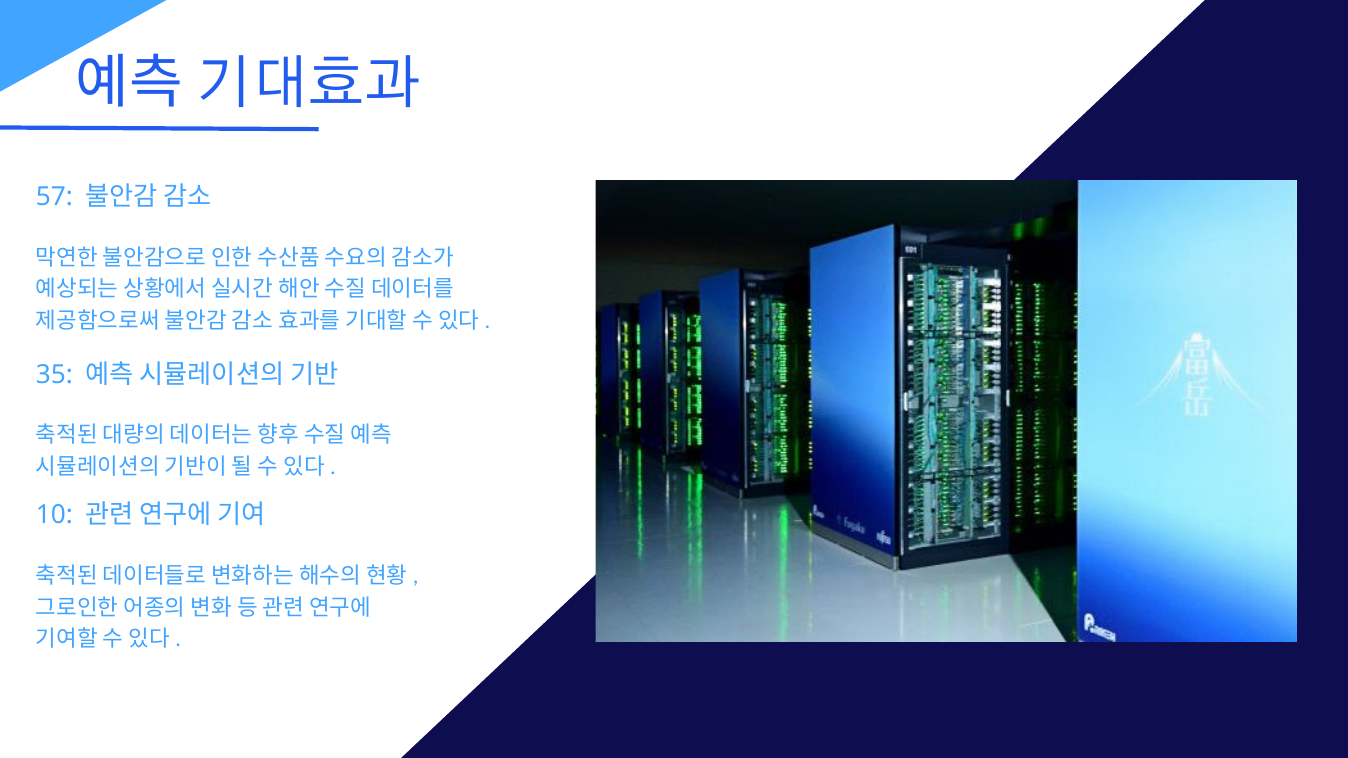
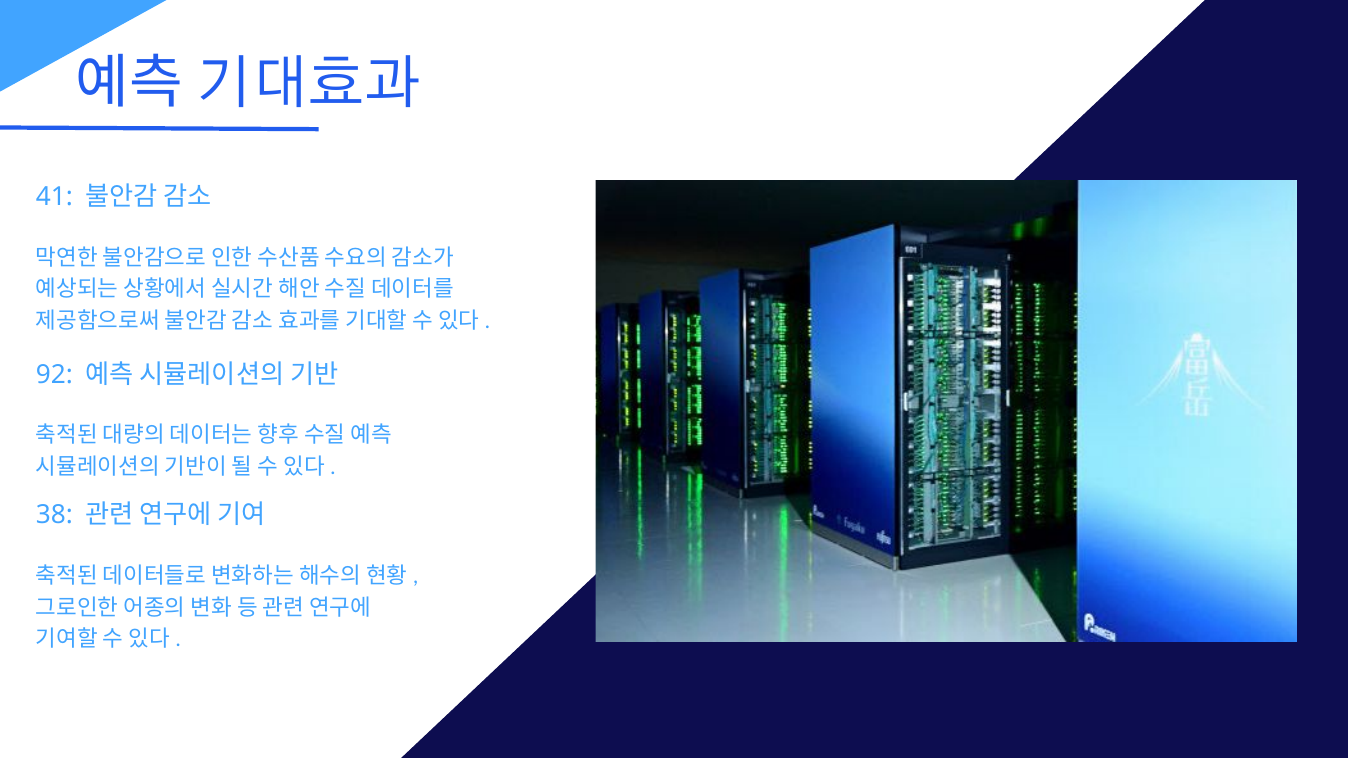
57: 57 -> 41
35: 35 -> 92
10: 10 -> 38
